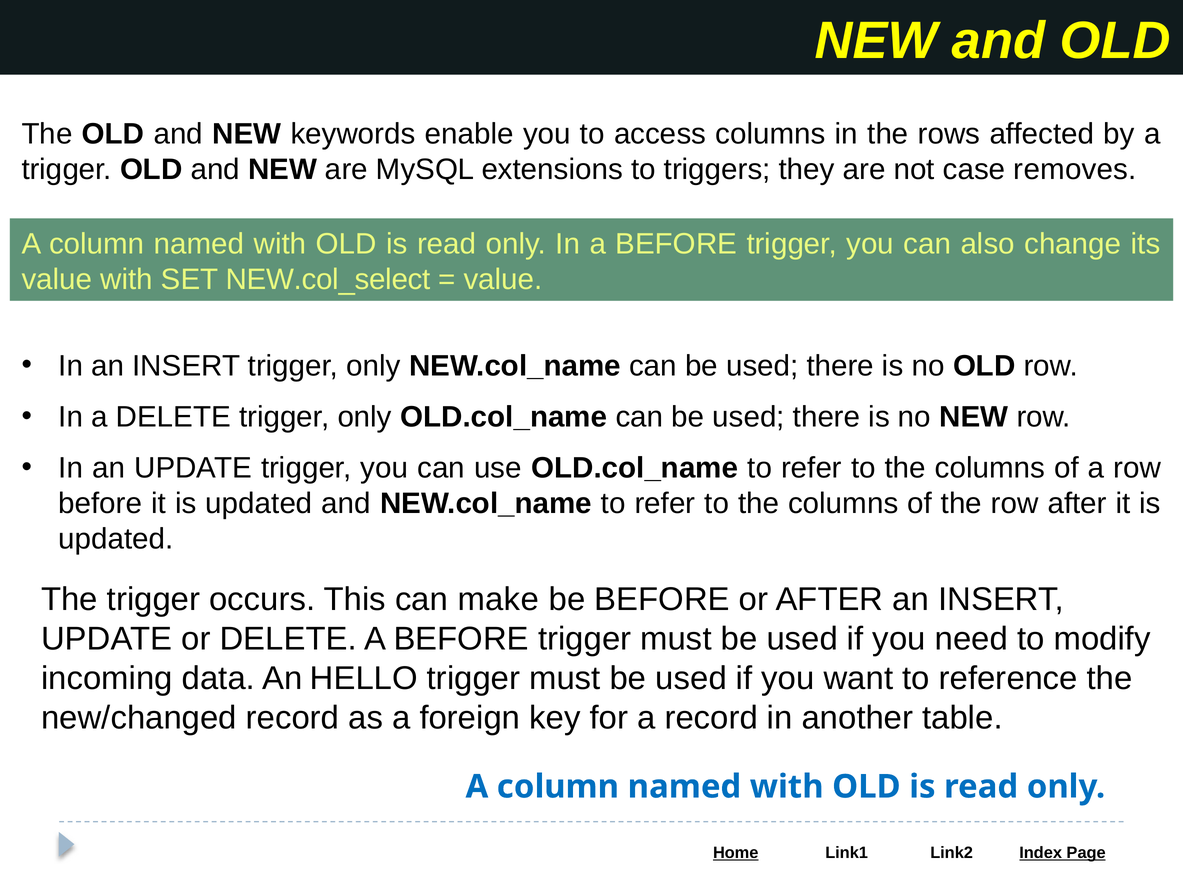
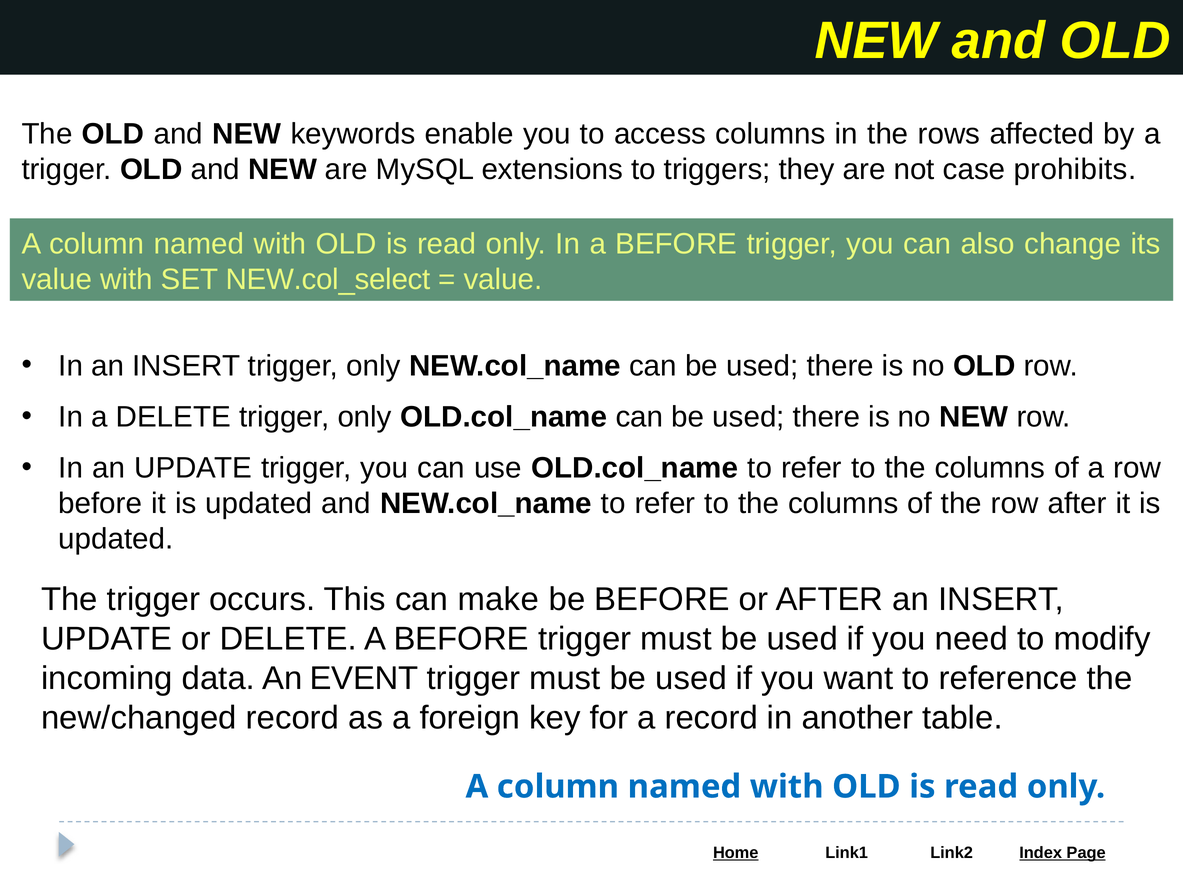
removes: removes -> prohibits
HELLO: HELLO -> EVENT
